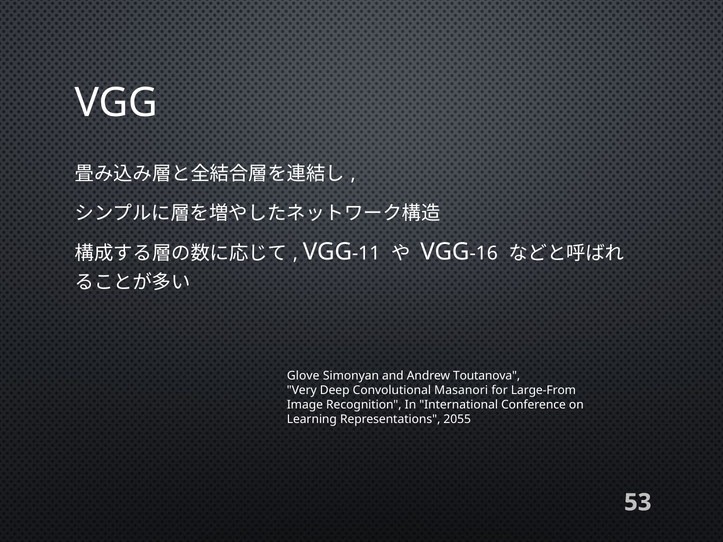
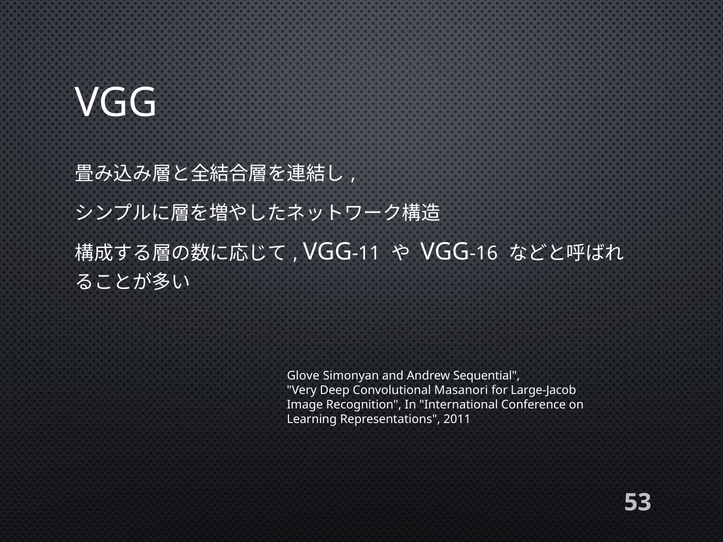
Toutanova: Toutanova -> Sequential
Large-From: Large-From -> Large-Jacob
2055: 2055 -> 2011
